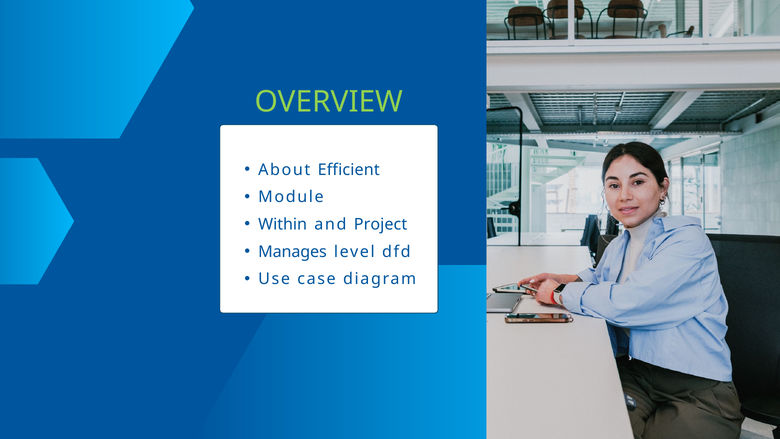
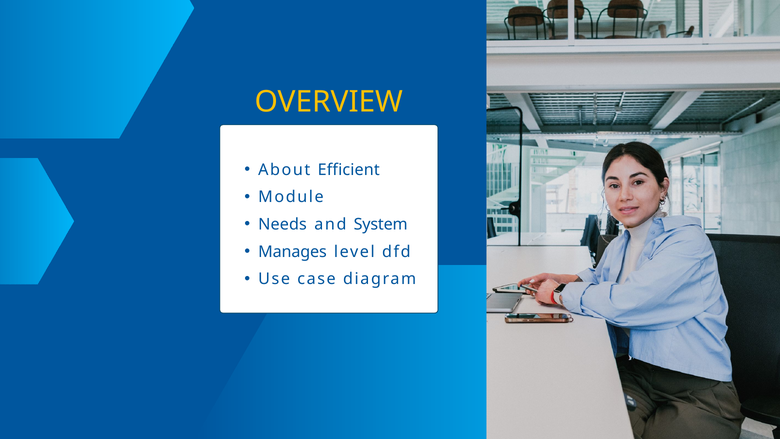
OVERVIEW colour: light green -> yellow
Within: Within -> Needs
Project: Project -> System
